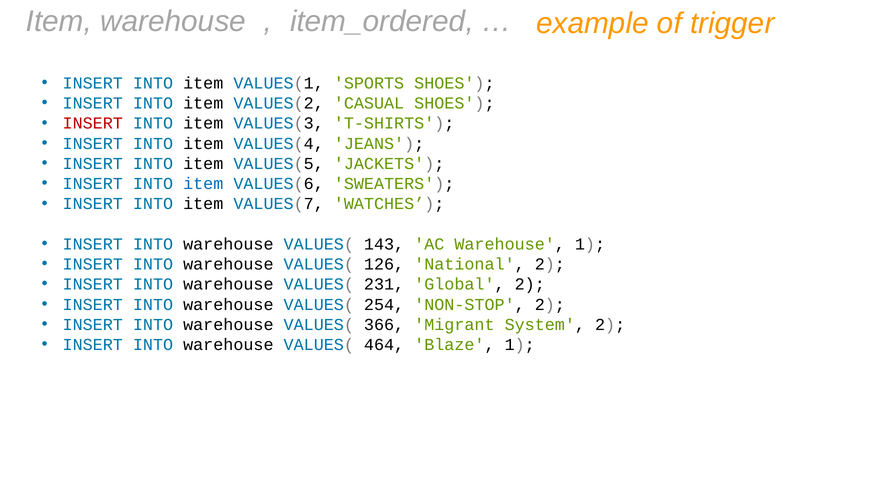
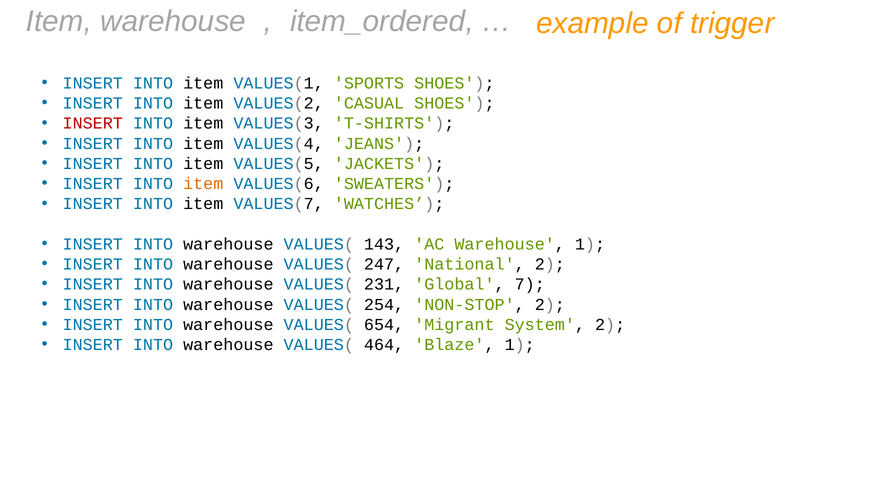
item at (203, 184) colour: blue -> orange
126: 126 -> 247
Global 2: 2 -> 7
366: 366 -> 654
